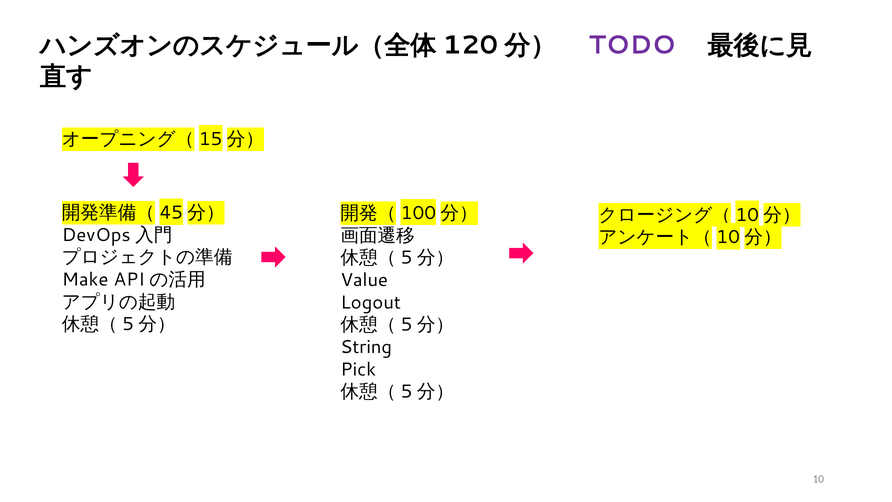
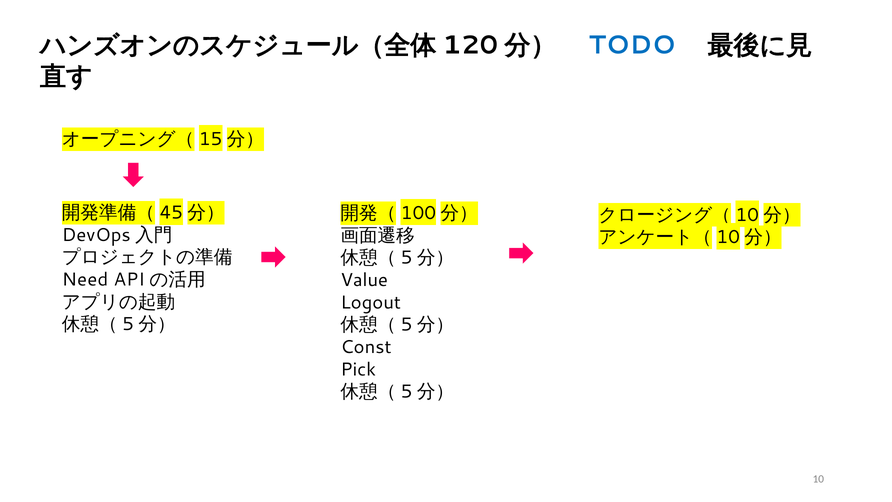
TODO colour: purple -> blue
Make: Make -> Need
String: String -> Const
